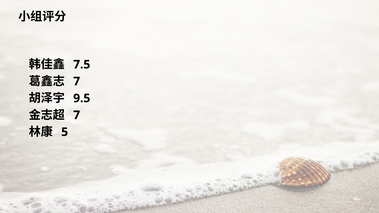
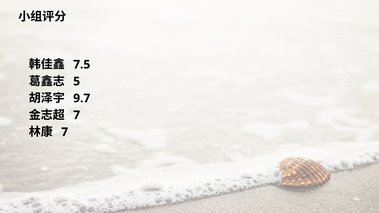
7 at (77, 81): 7 -> 5
9.5: 9.5 -> 9.7
5 at (65, 132): 5 -> 7
